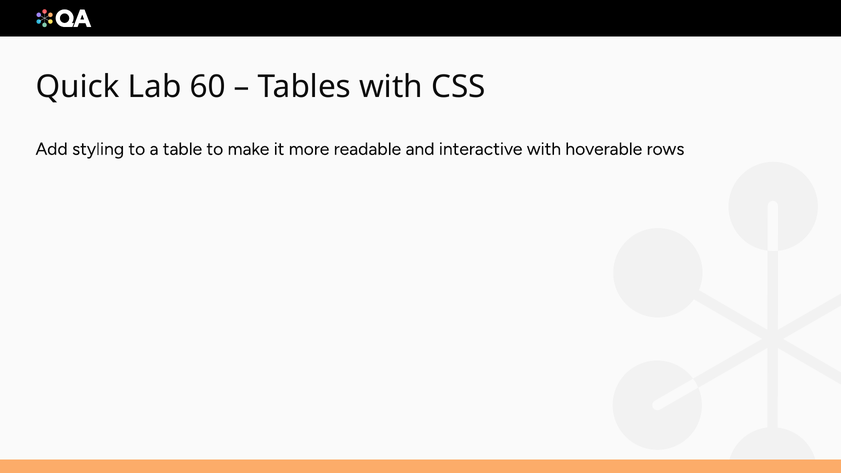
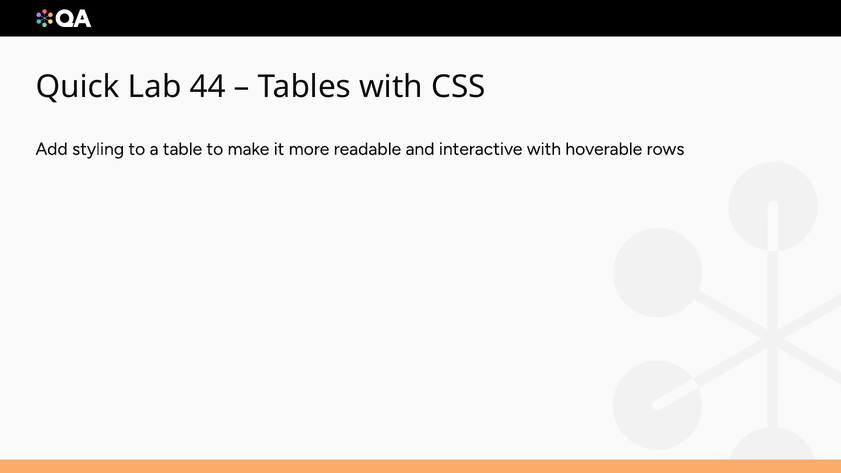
60: 60 -> 44
